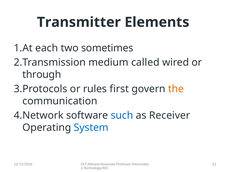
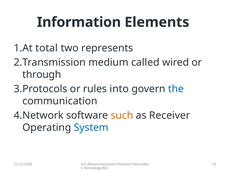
Transmitter: Transmitter -> Information
each: each -> total
sometimes: sometimes -> represents
first: first -> into
the colour: orange -> blue
such colour: blue -> orange
